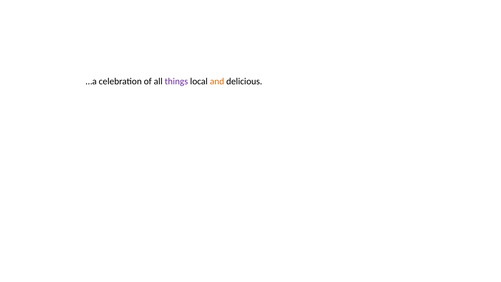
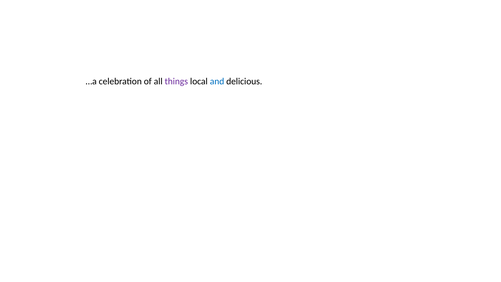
and colour: orange -> blue
